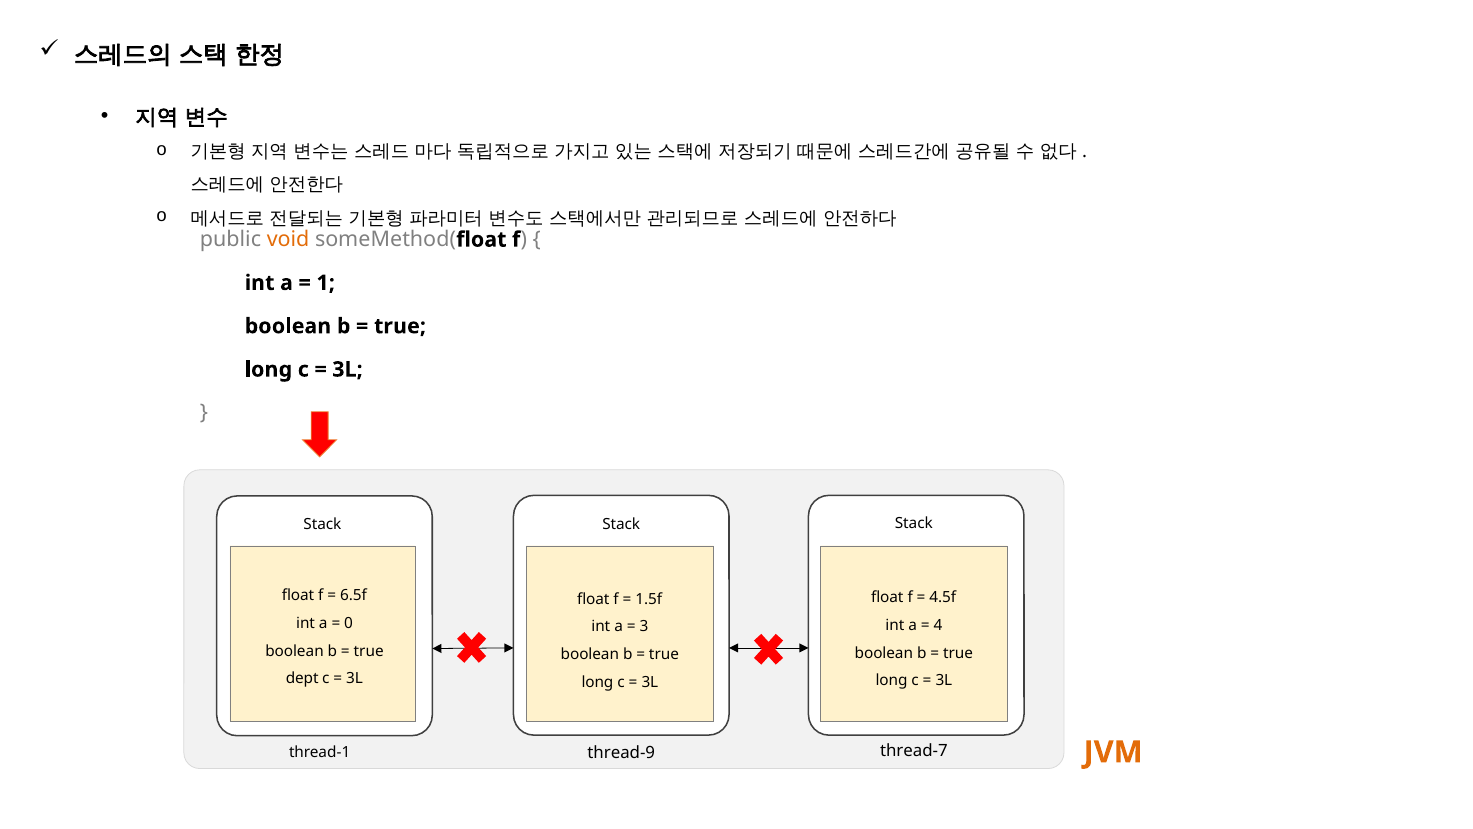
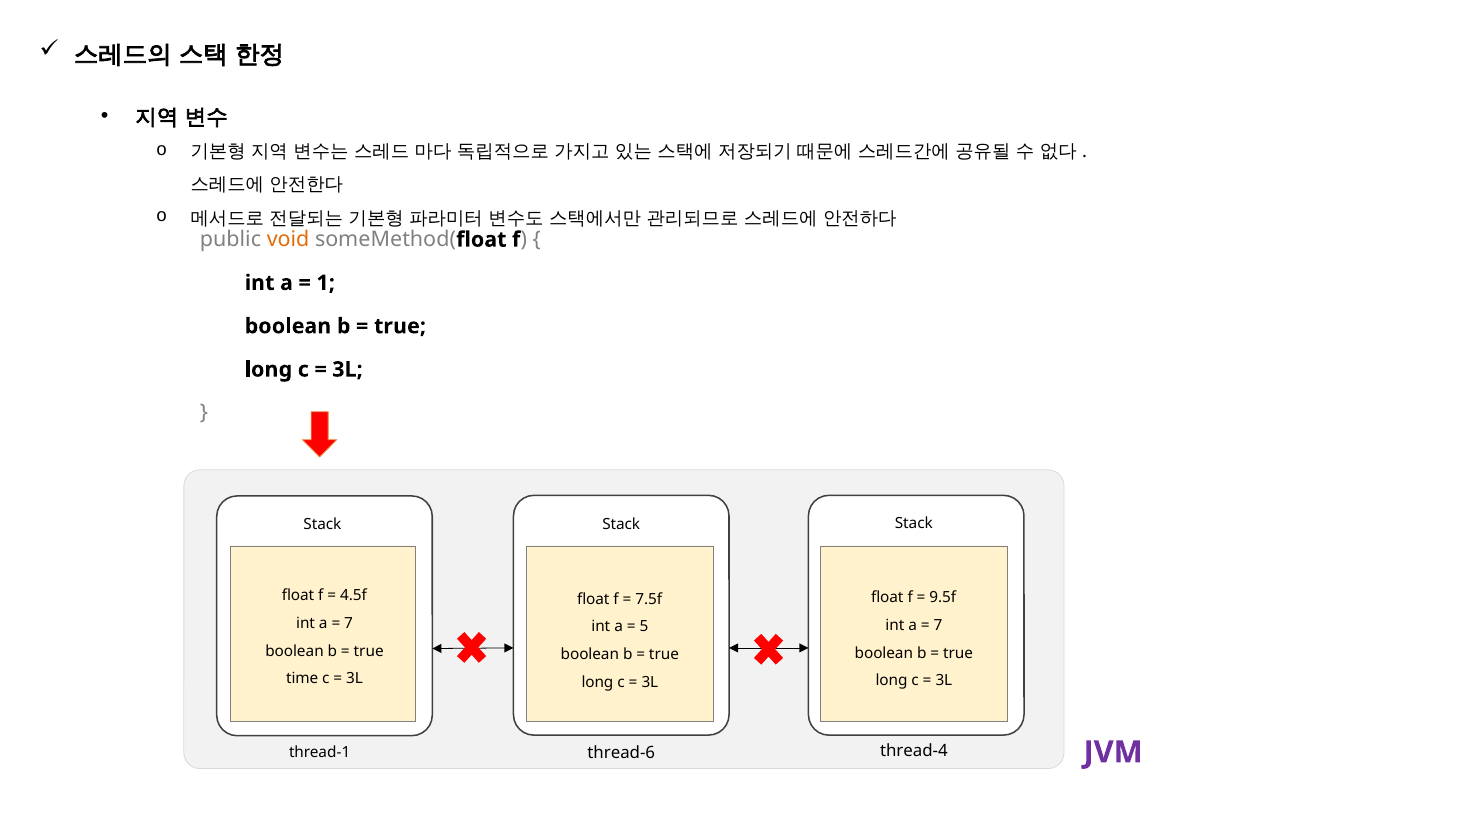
6.5f: 6.5f -> 4.5f
4.5f: 4.5f -> 9.5f
1.5f: 1.5f -> 7.5f
0 at (349, 623): 0 -> 7
4 at (938, 625): 4 -> 7
3: 3 -> 5
dept: dept -> time
thread-7: thread-7 -> thread-4
JVM colour: orange -> purple
thread-9: thread-9 -> thread-6
